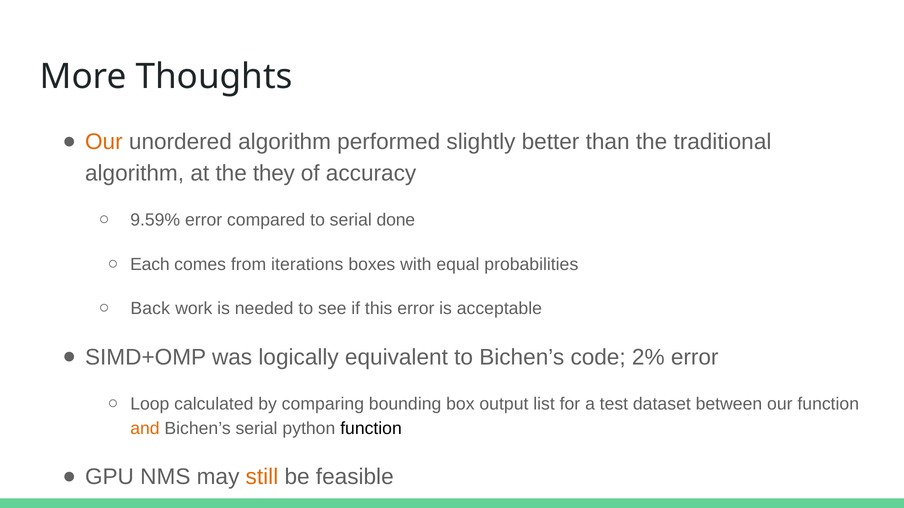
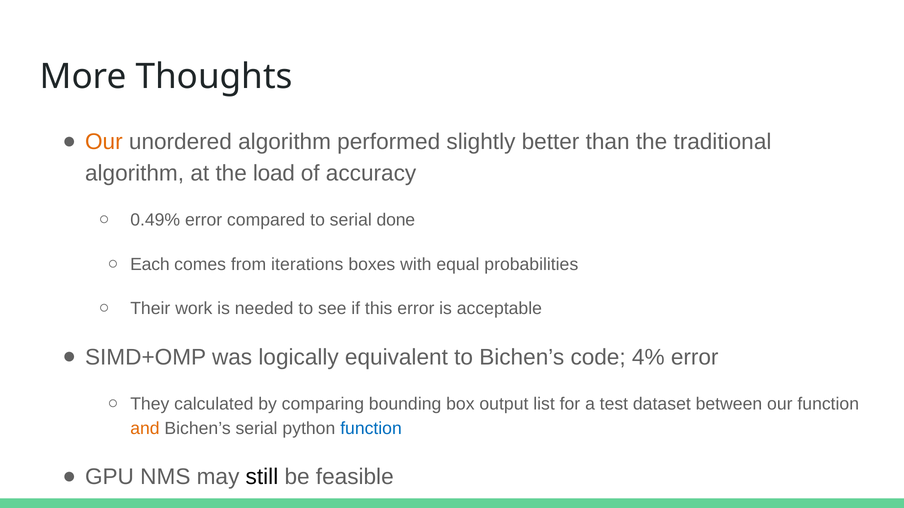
they: they -> load
9.59%: 9.59% -> 0.49%
Back: Back -> Their
2%: 2% -> 4%
Loop: Loop -> They
function at (371, 429) colour: black -> blue
still colour: orange -> black
